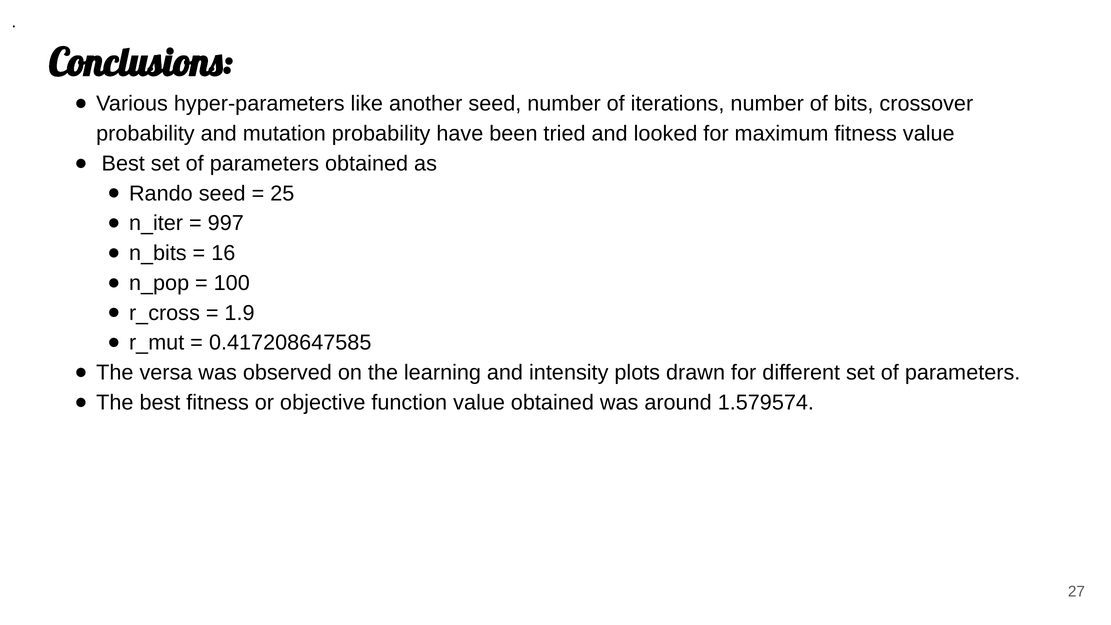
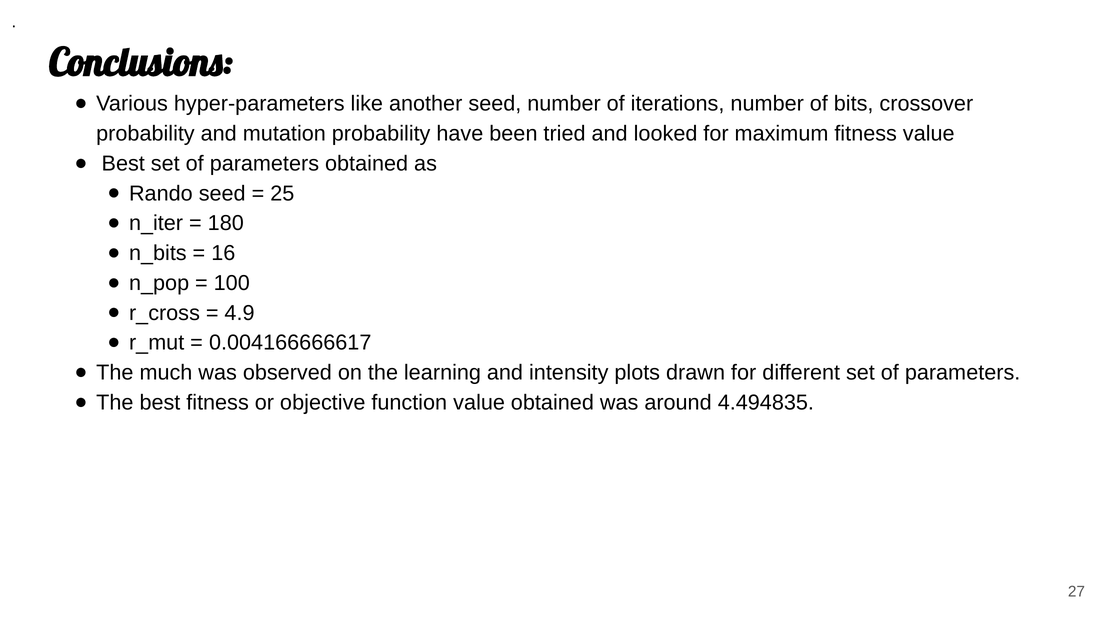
997: 997 -> 180
1.9: 1.9 -> 4.9
0.417208647585: 0.417208647585 -> 0.004166666617
versa: versa -> much
1.579574: 1.579574 -> 4.494835
